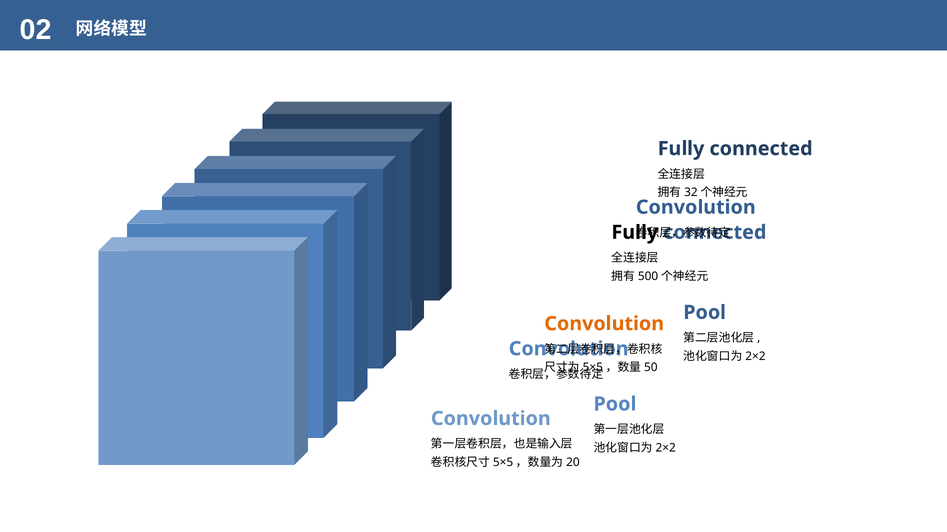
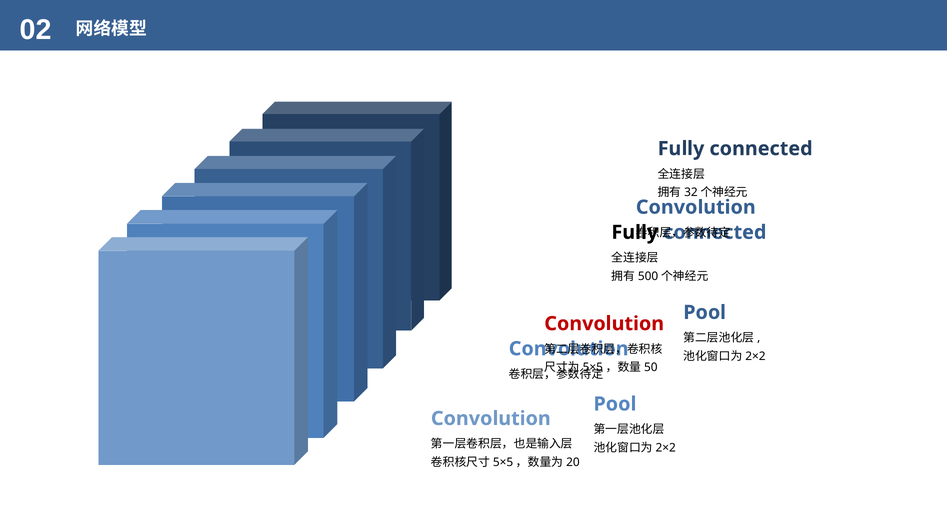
Convolution at (604, 324) colour: orange -> red
